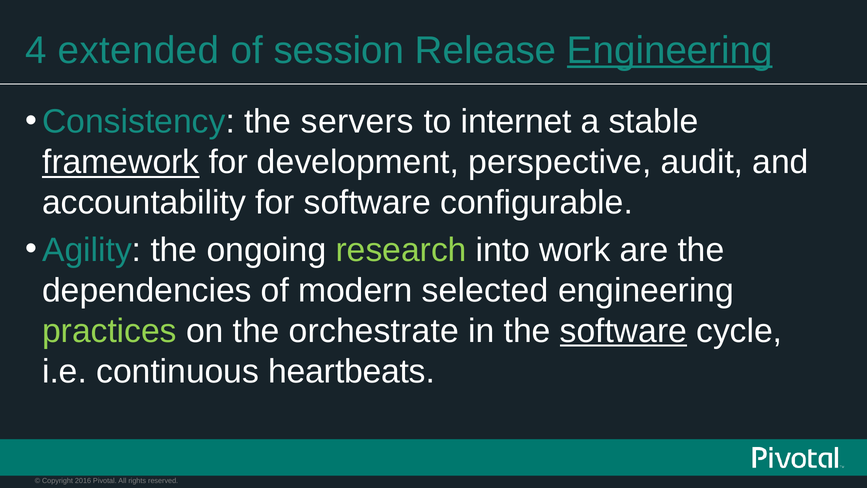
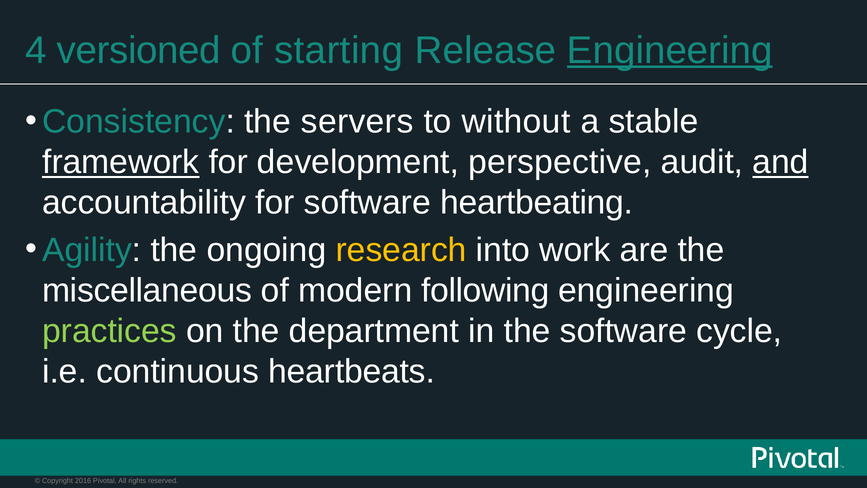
extended: extended -> versioned
session: session -> starting
internet: internet -> without
and underline: none -> present
configurable: configurable -> heartbeating
research colour: light green -> yellow
dependencies: dependencies -> miscellaneous
selected: selected -> following
orchestrate: orchestrate -> department
software at (623, 331) underline: present -> none
